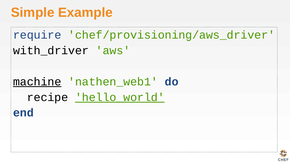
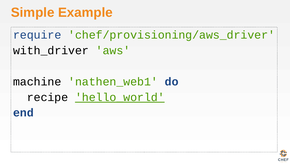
machine underline: present -> none
